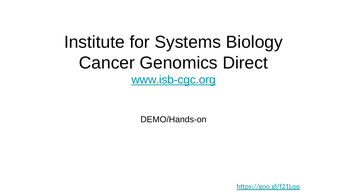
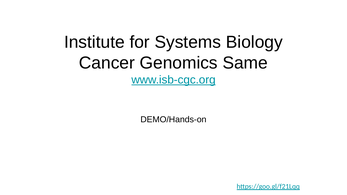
Direct: Direct -> Same
